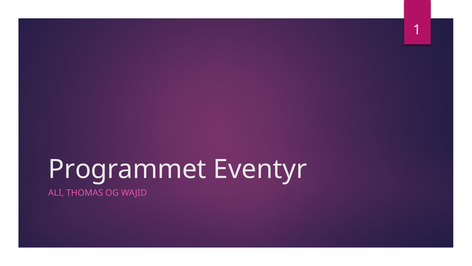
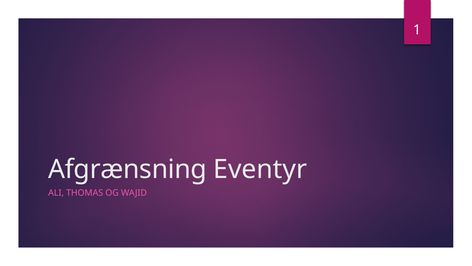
Programmet: Programmet -> Afgrænsning
